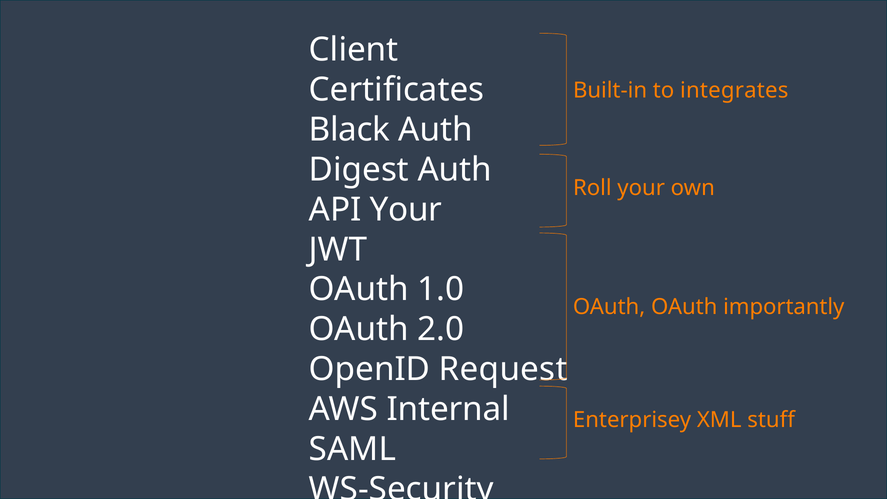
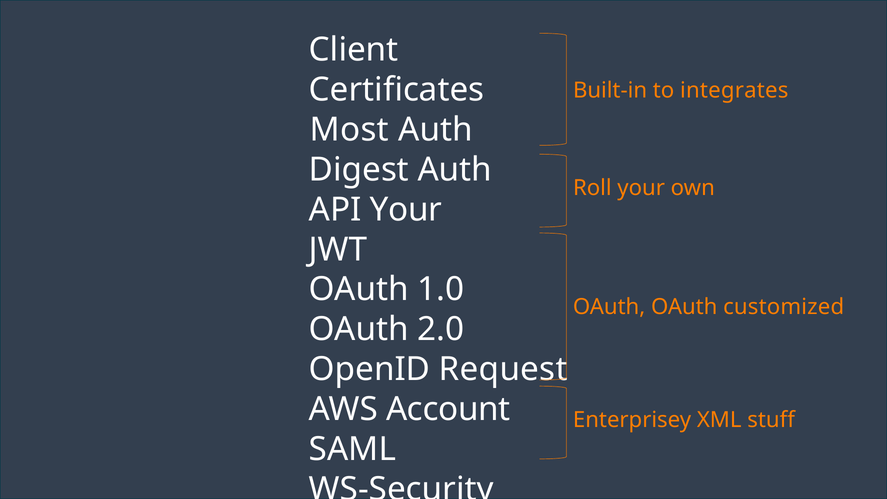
Black: Black -> Most
importantly: importantly -> customized
Internal: Internal -> Account
